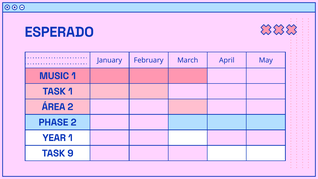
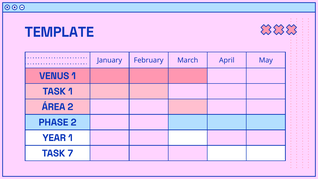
ESPERADO: ESPERADO -> TEMPLATE
MUSIC: MUSIC -> VENUS
9: 9 -> 7
